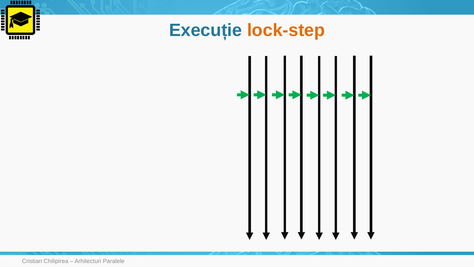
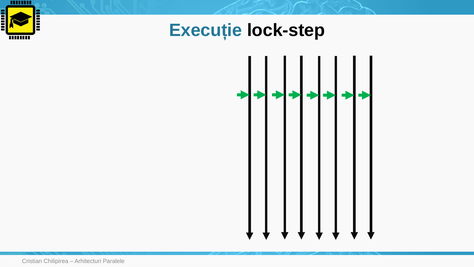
lock-step colour: orange -> black
